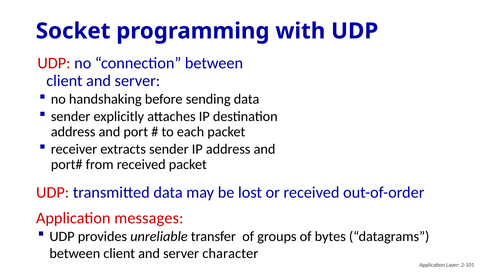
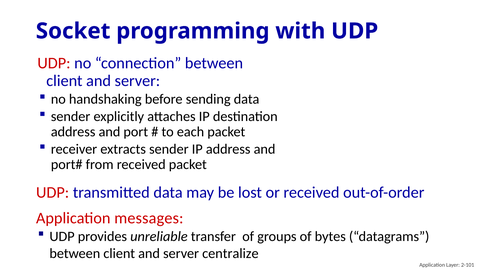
character: character -> centralize
